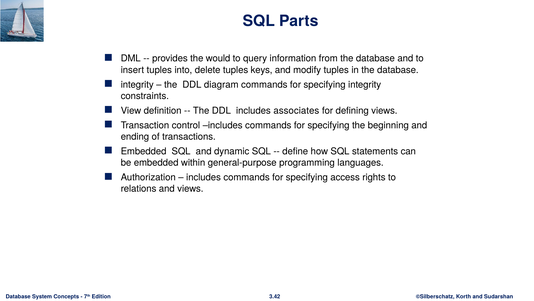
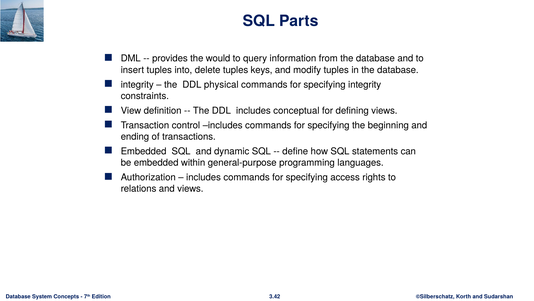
diagram: diagram -> physical
associates: associates -> conceptual
